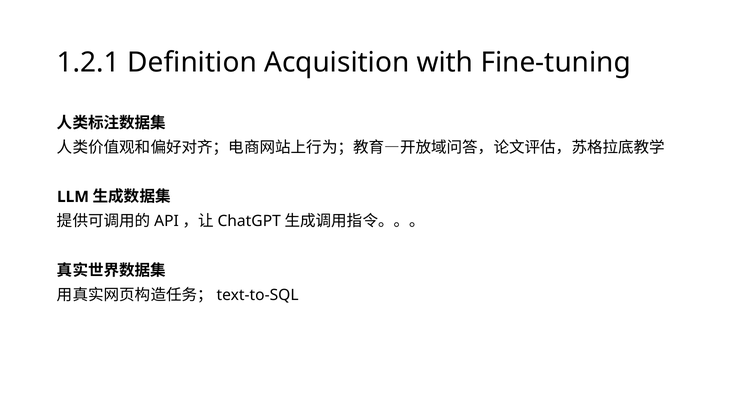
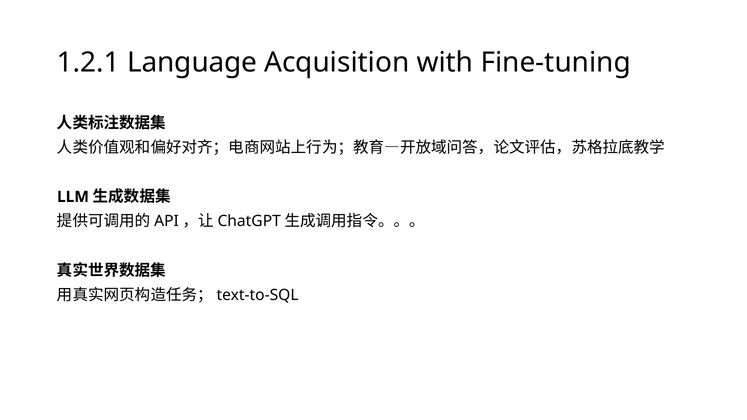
Definition: Definition -> Language
